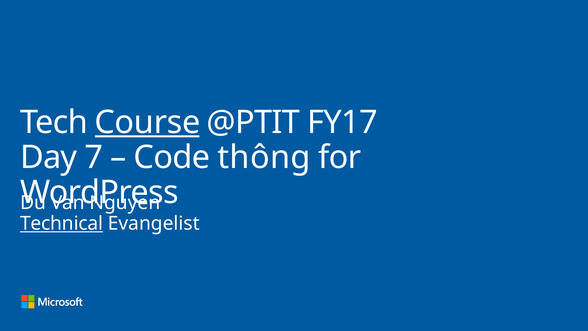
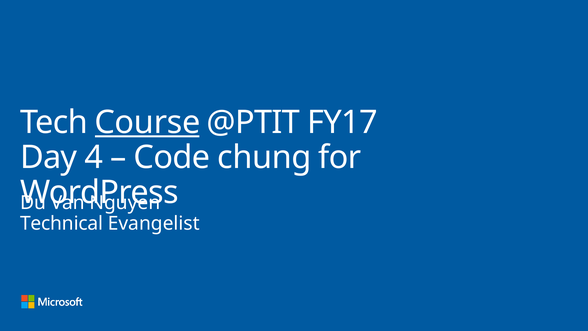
7: 7 -> 4
thông: thông -> chung
Technical underline: present -> none
